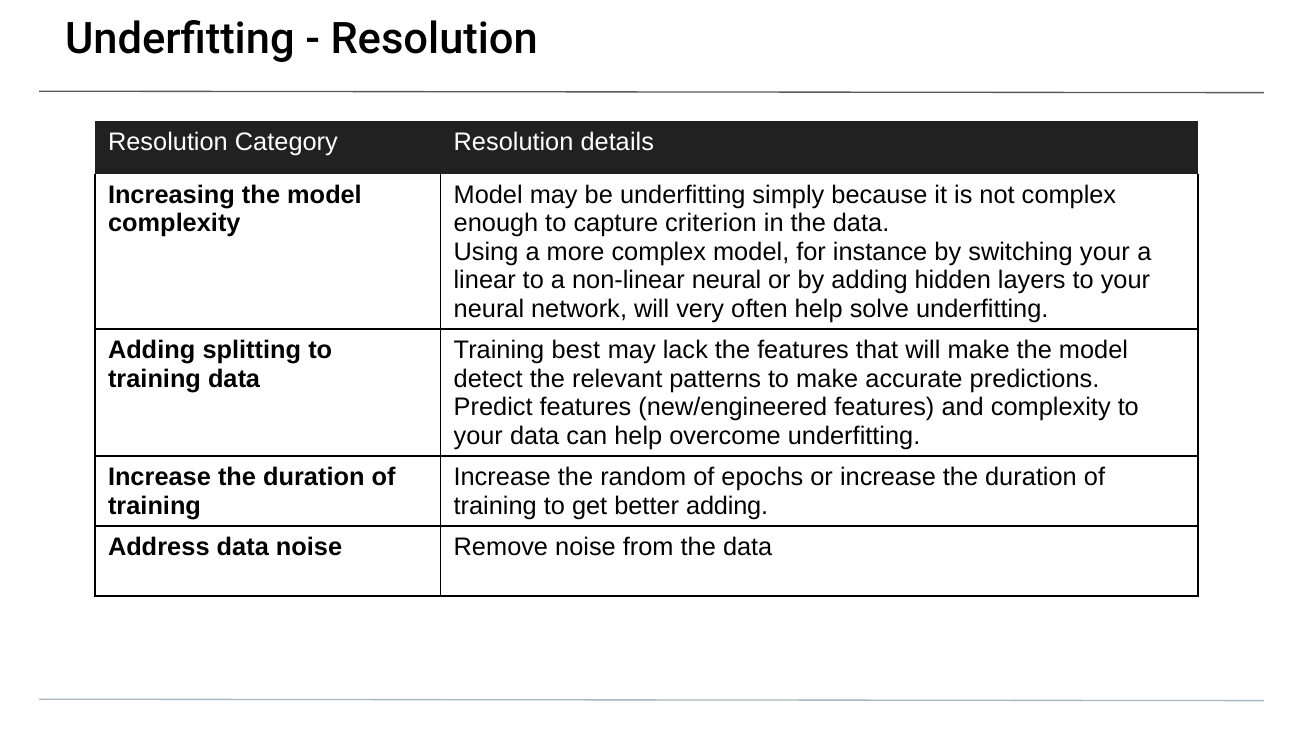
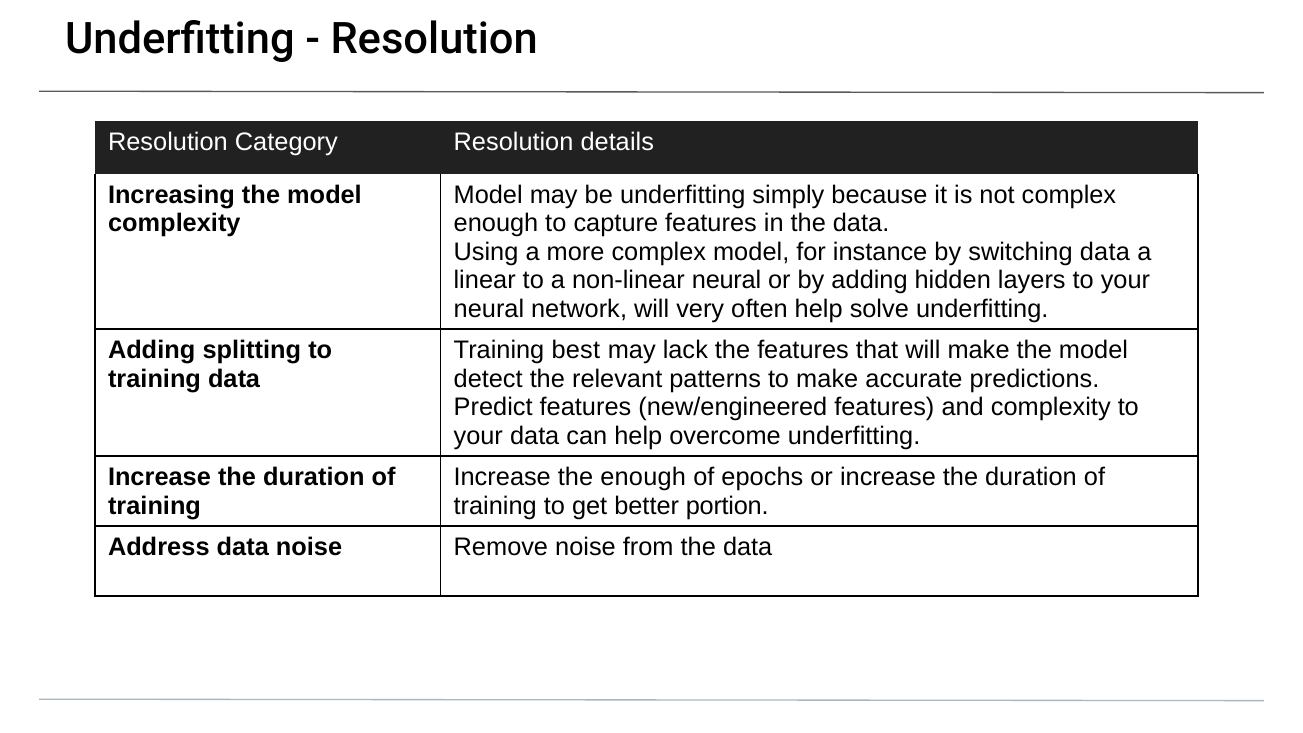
capture criterion: criterion -> features
switching your: your -> data
the random: random -> enough
better adding: adding -> portion
